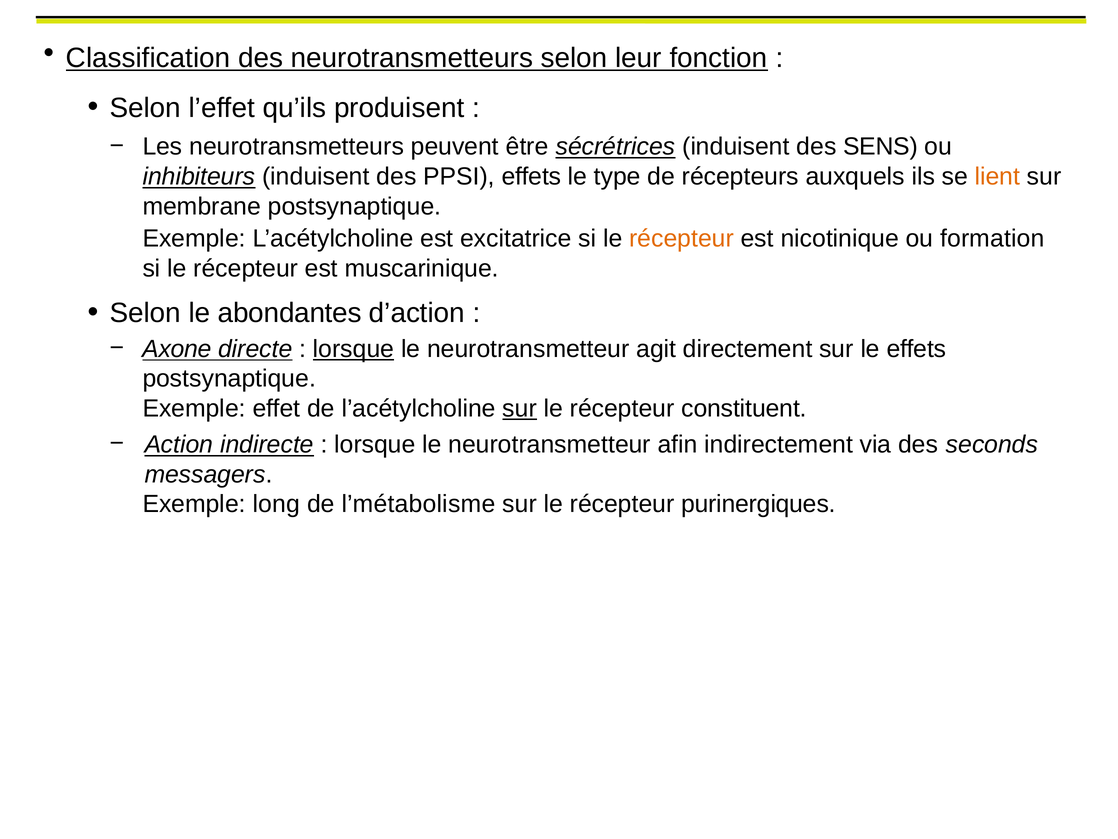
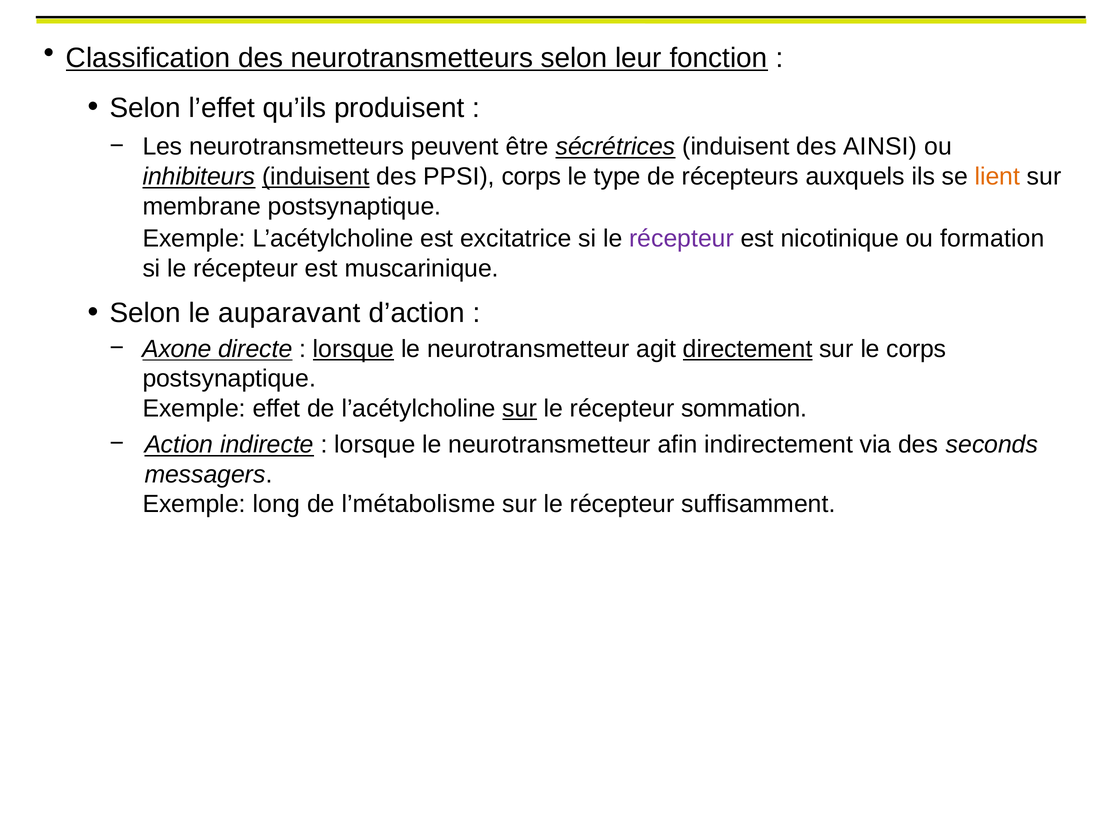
SENS: SENS -> AINSI
induisent at (316, 176) underline: none -> present
PPSI effets: effets -> corps
récepteur at (682, 239) colour: orange -> purple
abondantes: abondantes -> auparavant
directement underline: none -> present
le effets: effets -> corps
constituent: constituent -> sommation
purinergiques: purinergiques -> suffisamment
